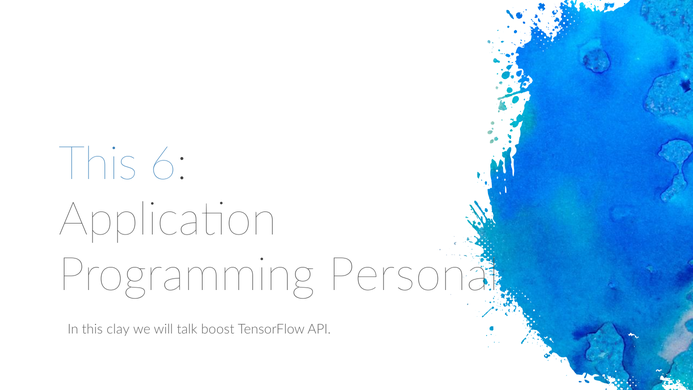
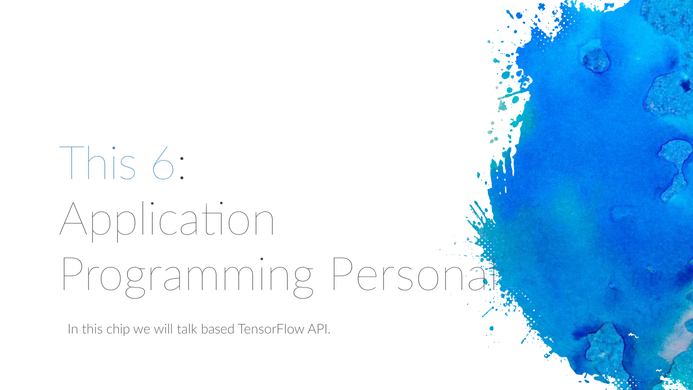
clay: clay -> chip
boost: boost -> based
